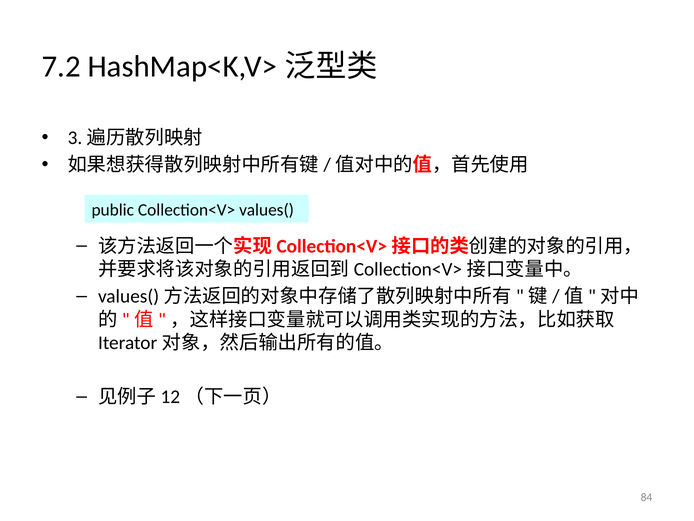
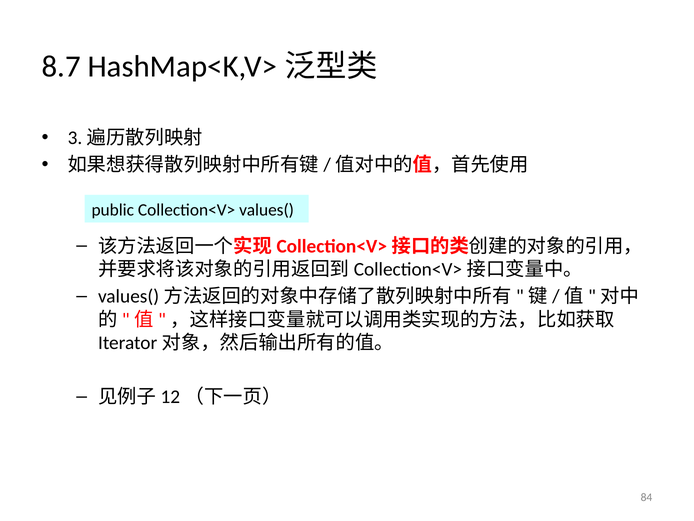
7.2: 7.2 -> 8.7
